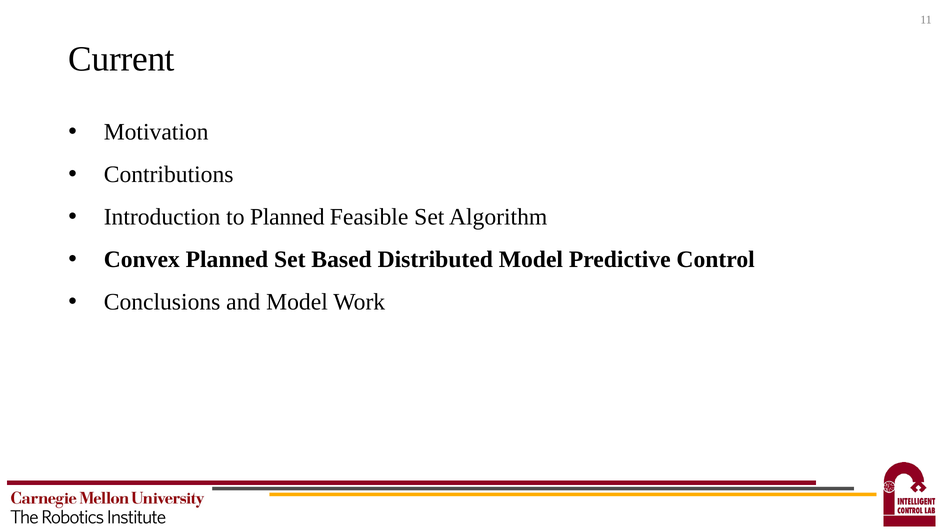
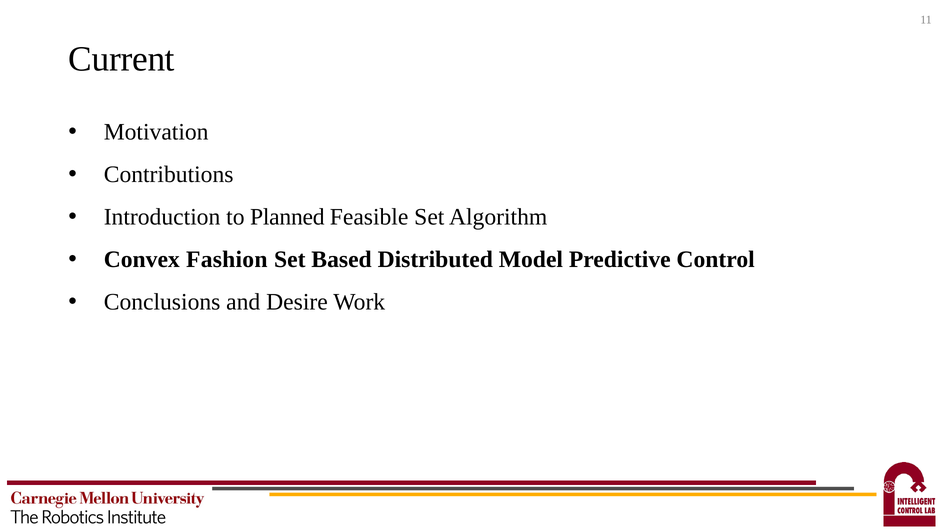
Convex Planned: Planned -> Fashion
and Model: Model -> Desire
